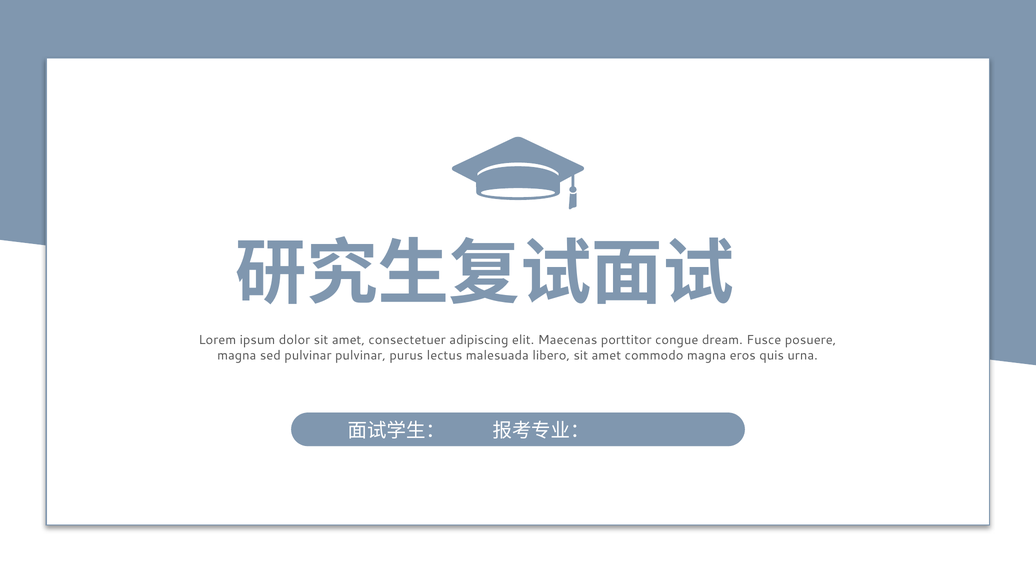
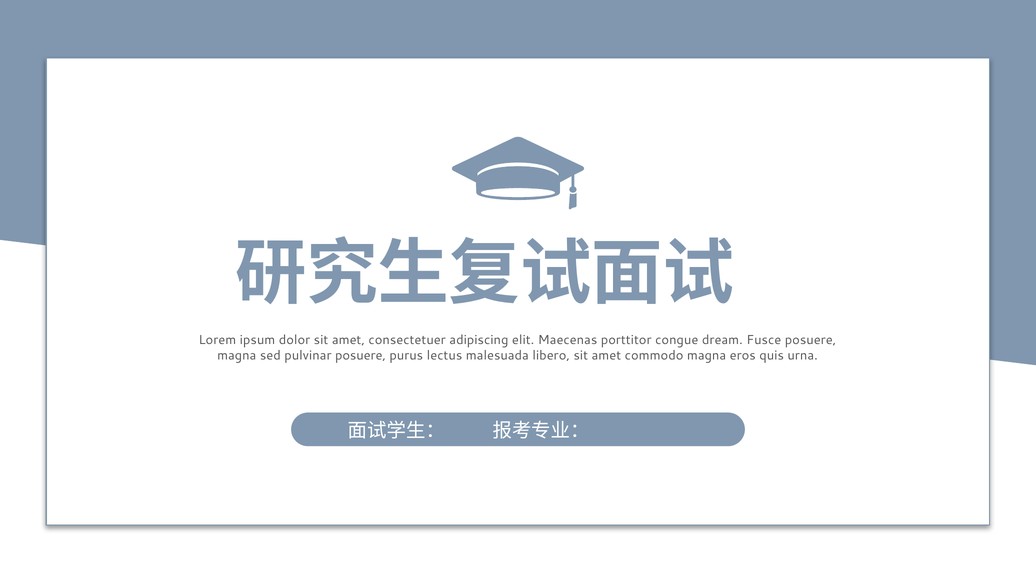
pulvinar pulvinar: pulvinar -> posuere
